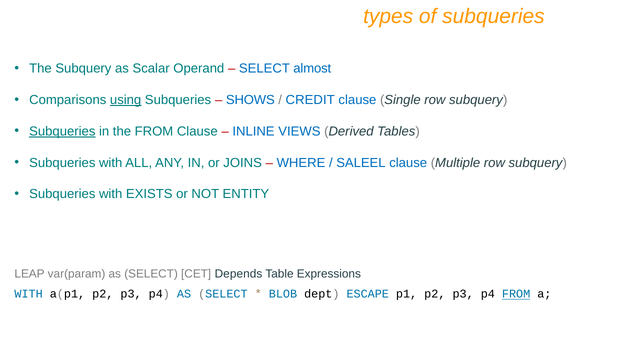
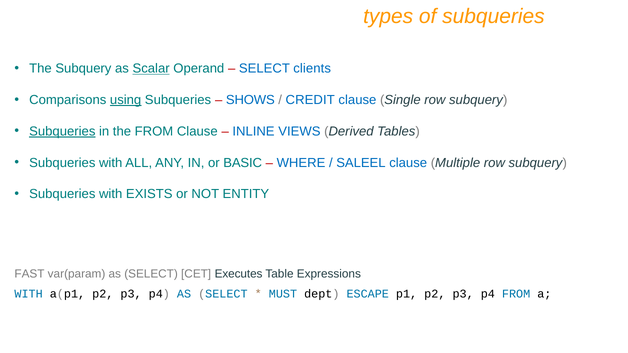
Scalar underline: none -> present
almost: almost -> clients
JOINS: JOINS -> BASIC
LEAP: LEAP -> FAST
Depends: Depends -> Executes
BLOB: BLOB -> MUST
FROM at (516, 294) underline: present -> none
